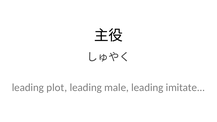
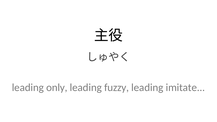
plot: plot -> only
male: male -> fuzzy
